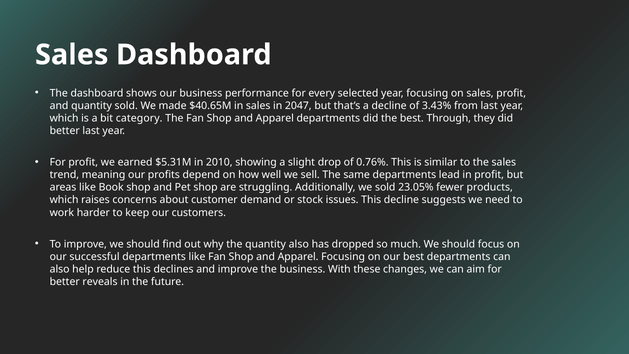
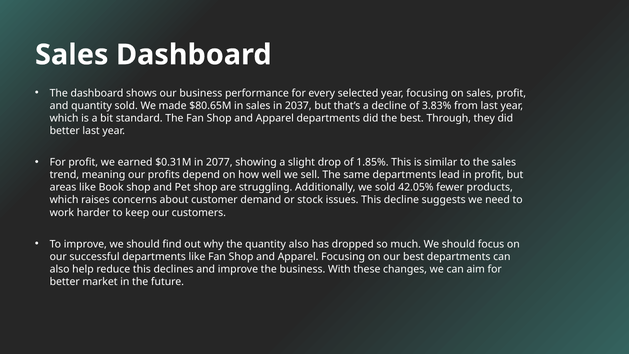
$40.65M: $40.65M -> $80.65M
2047: 2047 -> 2037
3.43%: 3.43% -> 3.83%
category: category -> standard
$5.31M: $5.31M -> $0.31M
2010: 2010 -> 2077
0.76%: 0.76% -> 1.85%
23.05%: 23.05% -> 42.05%
reveals: reveals -> market
